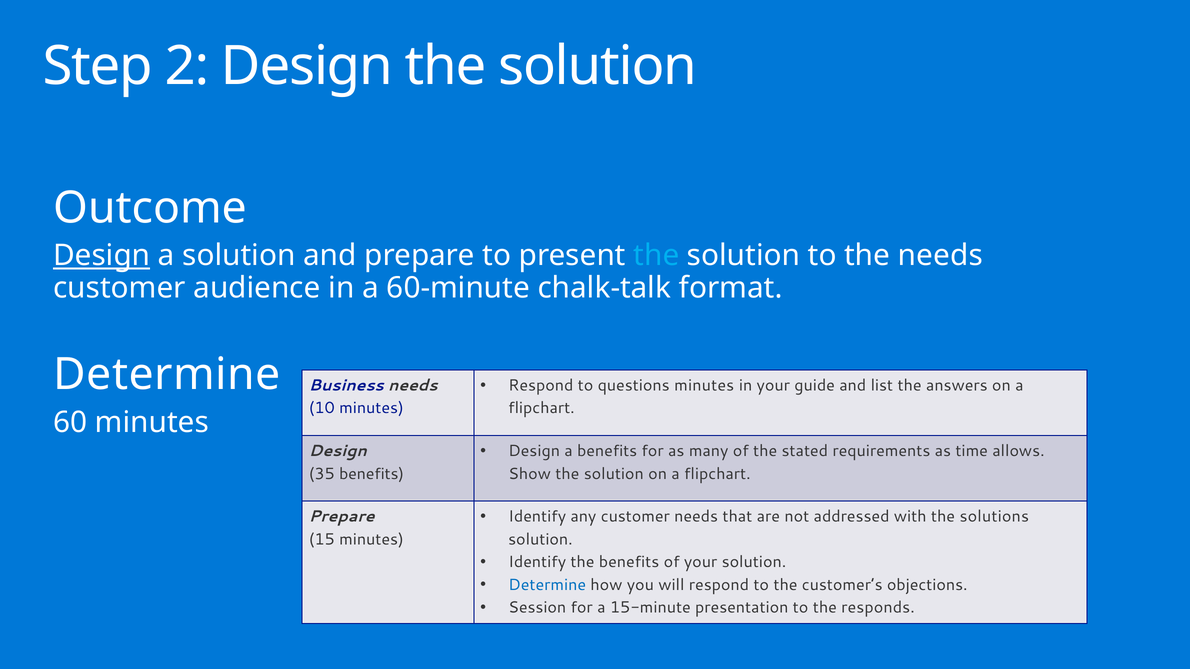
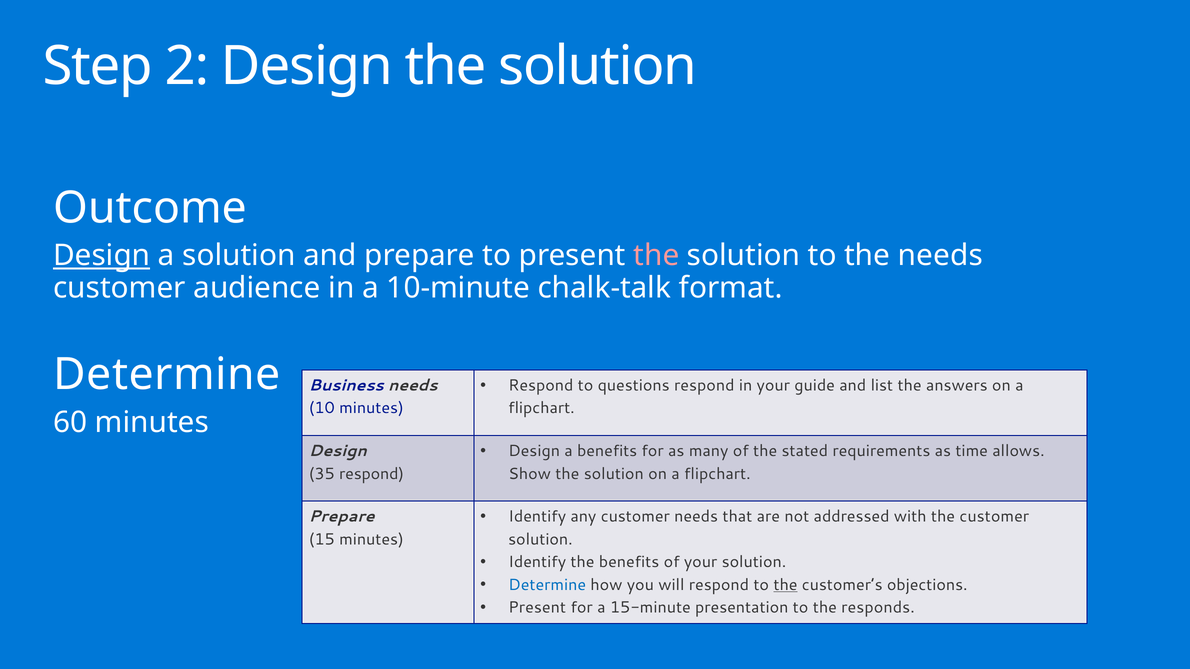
the at (656, 256) colour: light blue -> pink
60-minute: 60-minute -> 10-minute
questions minutes: minutes -> respond
35 benefits: benefits -> respond
the solutions: solutions -> customer
the at (785, 585) underline: none -> present
Session at (537, 608): Session -> Present
